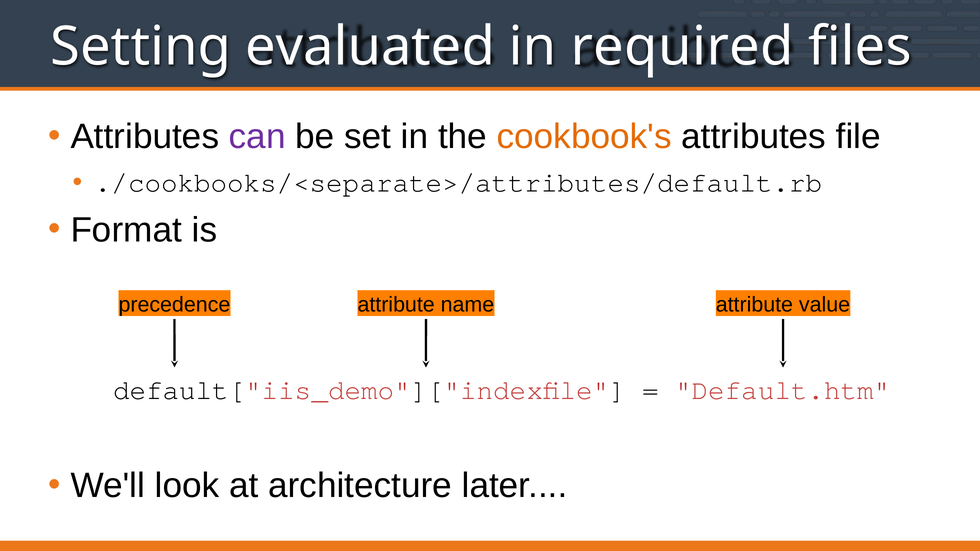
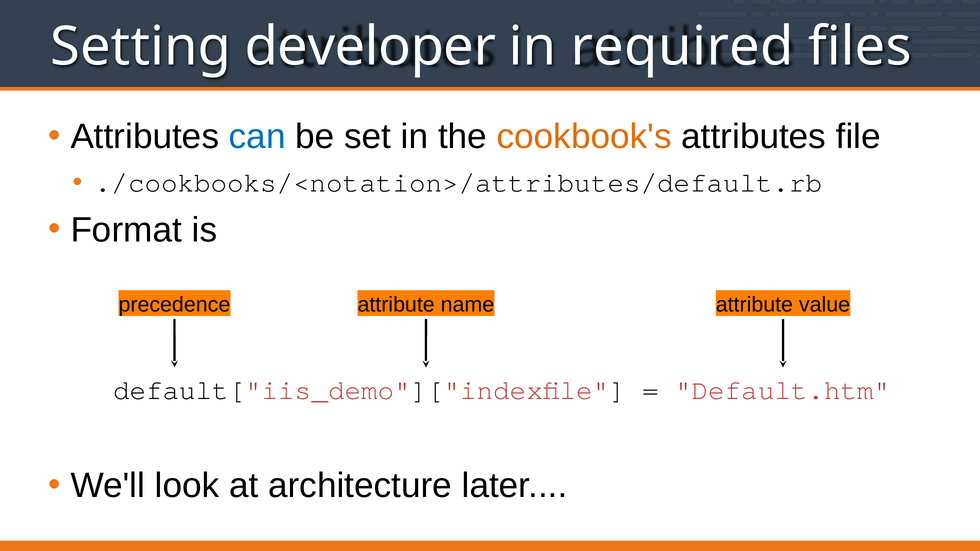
evaluated: evaluated -> developer
can colour: purple -> blue
./cookbooks/<separate>/attributes/default.rb: ./cookbooks/<separate>/attributes/default.rb -> ./cookbooks/<notation>/attributes/default.rb
